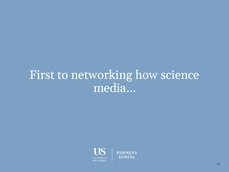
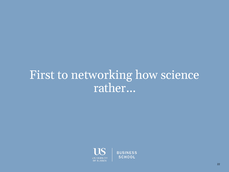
media…: media… -> rather…
